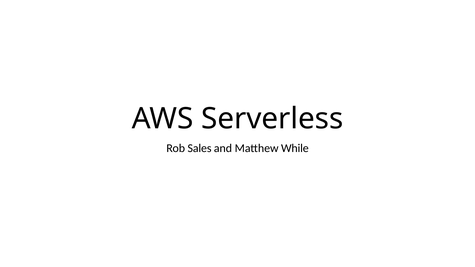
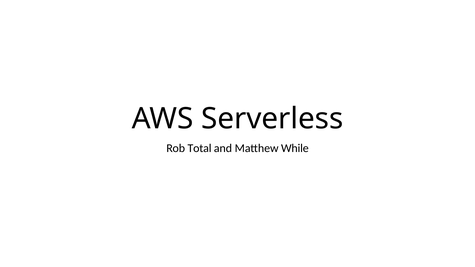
Sales: Sales -> Total
